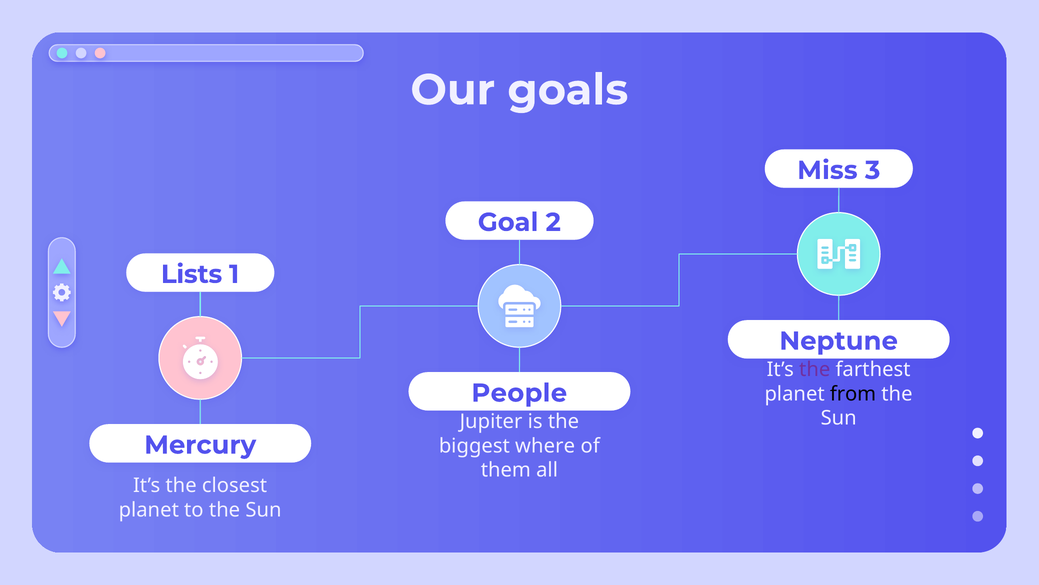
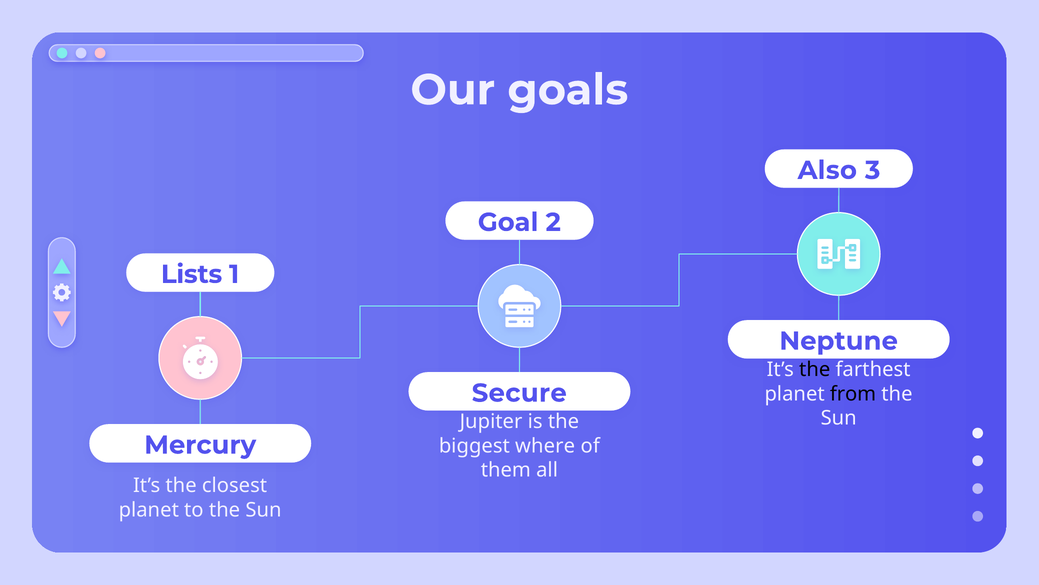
Miss: Miss -> Also
the at (815, 369) colour: purple -> black
People: People -> Secure
